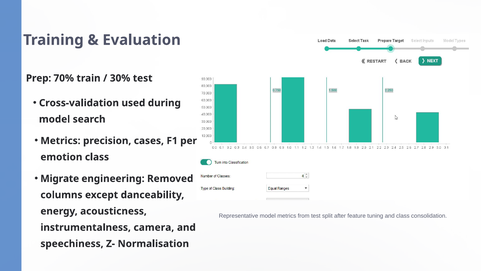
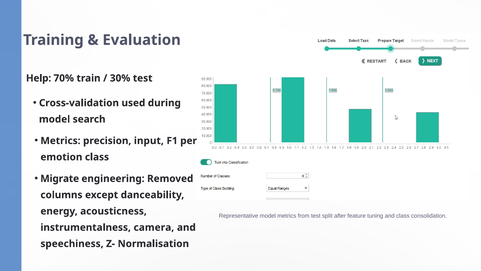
Prep: Prep -> Help
cases: cases -> input
